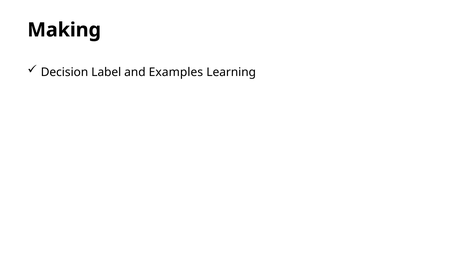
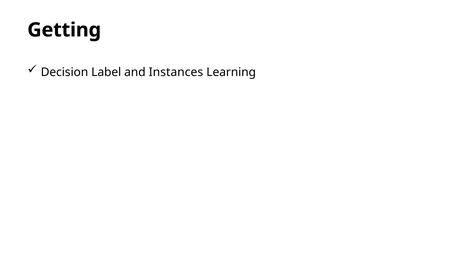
Making: Making -> Getting
Examples: Examples -> Instances
